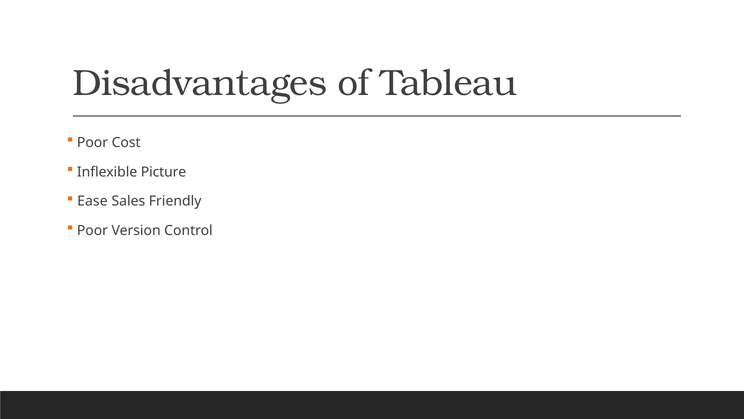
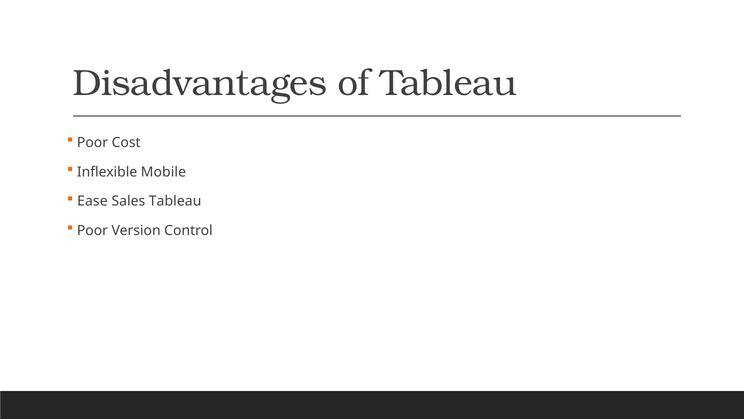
Picture: Picture -> Mobile
Sales Friendly: Friendly -> Tableau
